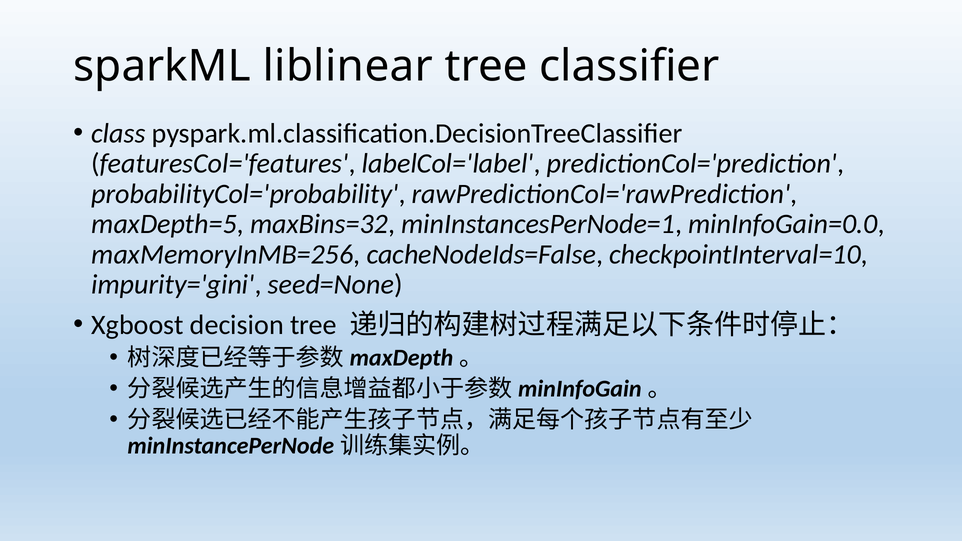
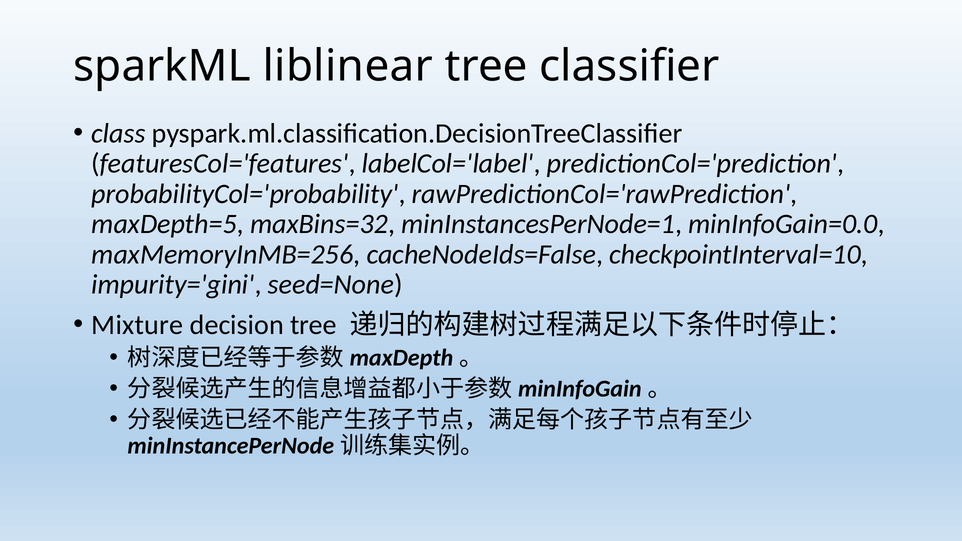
Xgboost: Xgboost -> Mixture
